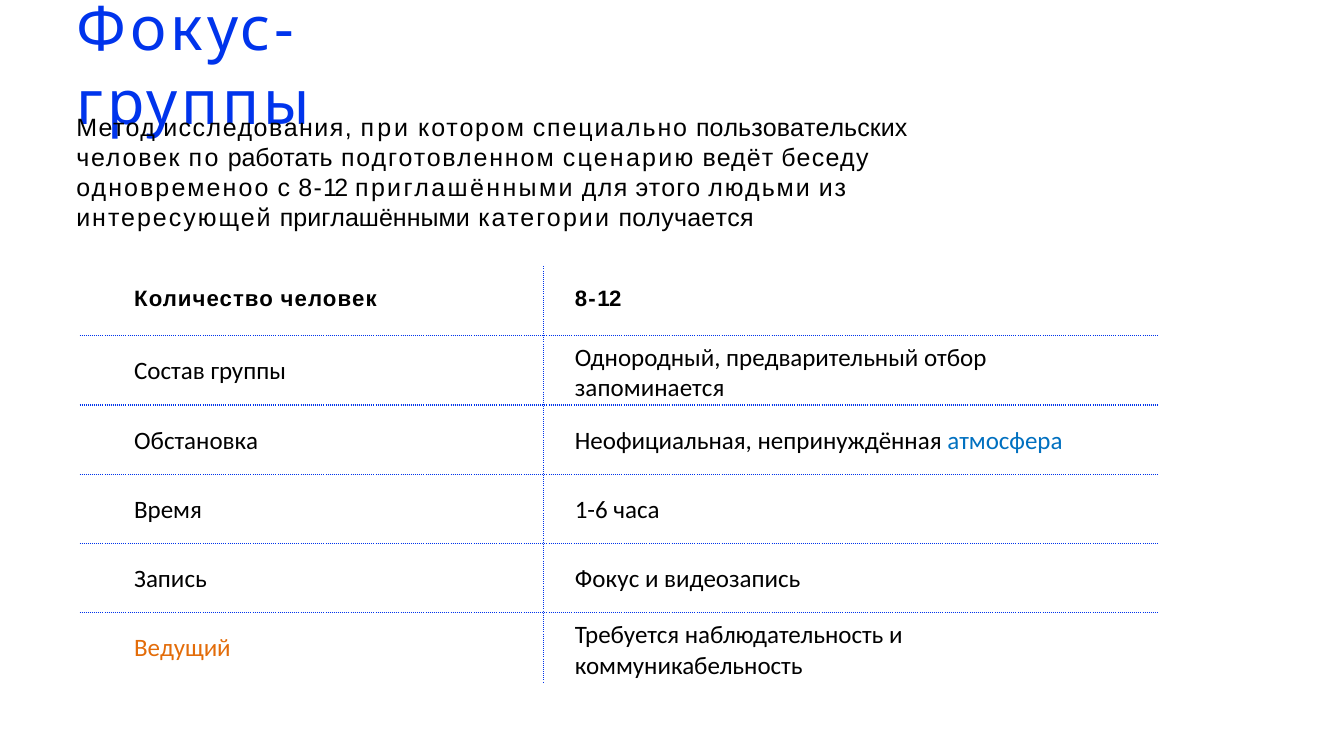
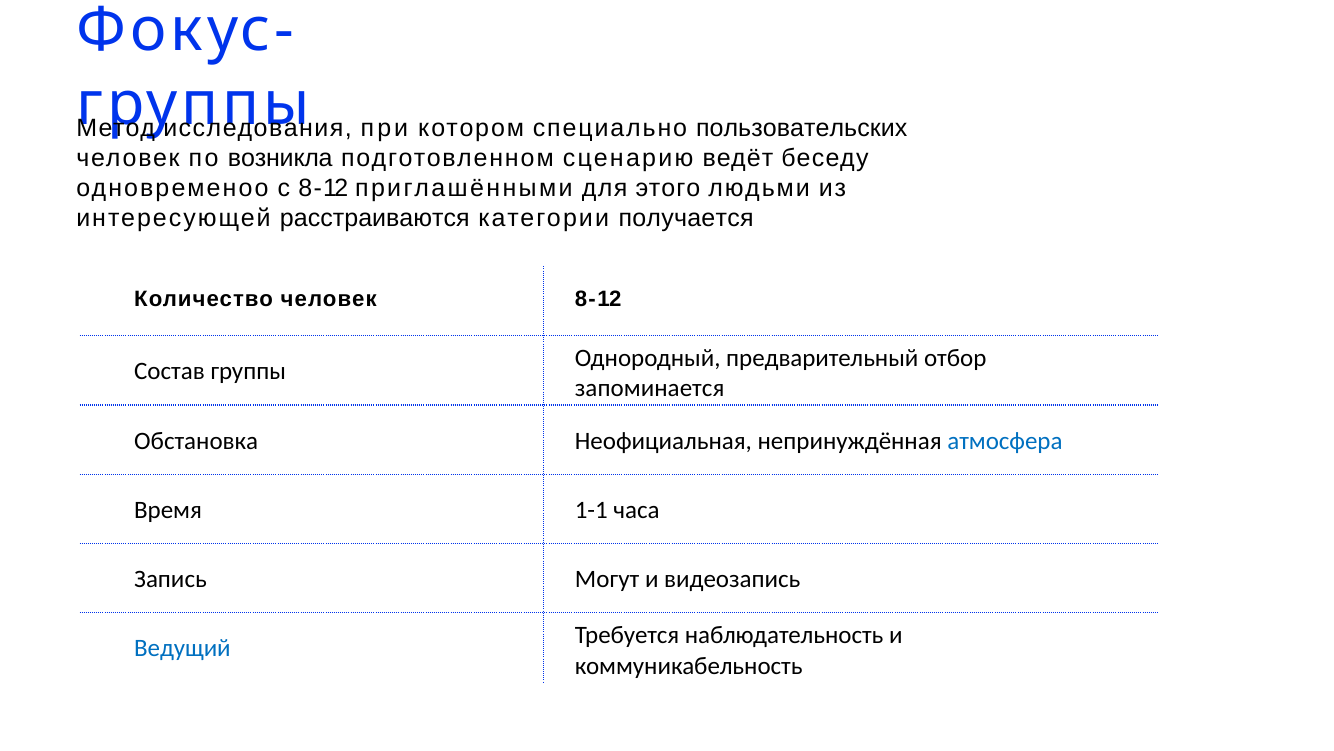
работать: работать -> возникла
интересующей приглашёнными: приглашёнными -> расстраиваются
1-6: 1-6 -> 1-1
Фокус: Фокус -> Могут
Ведущий colour: orange -> blue
